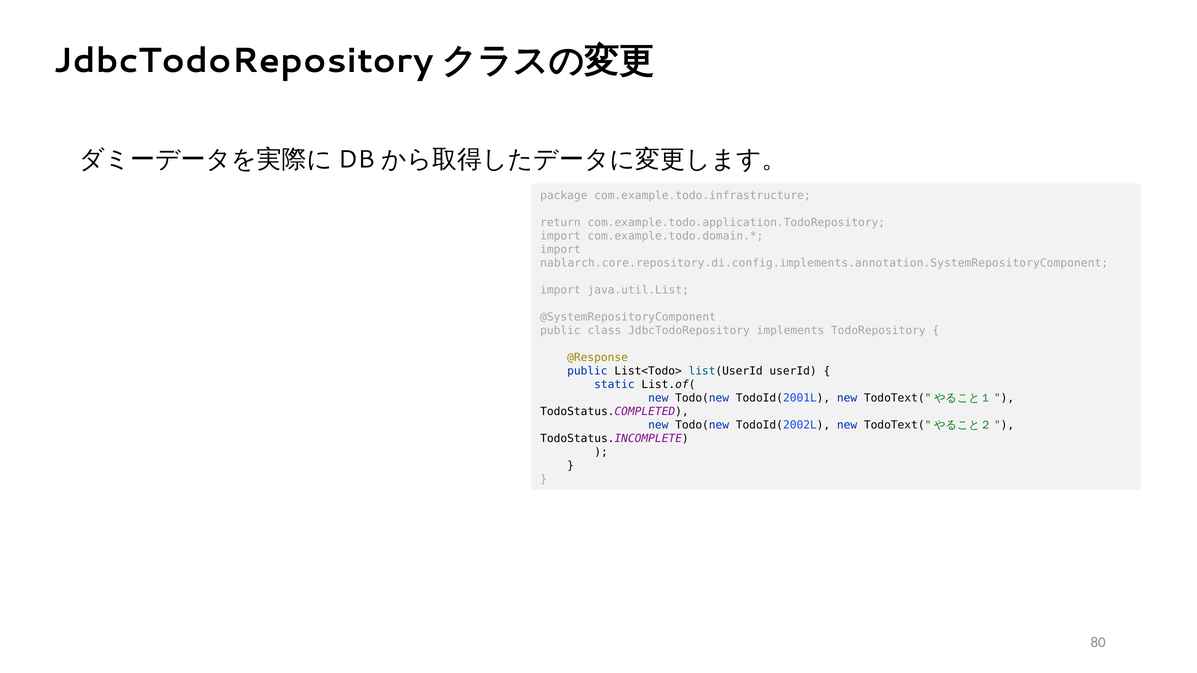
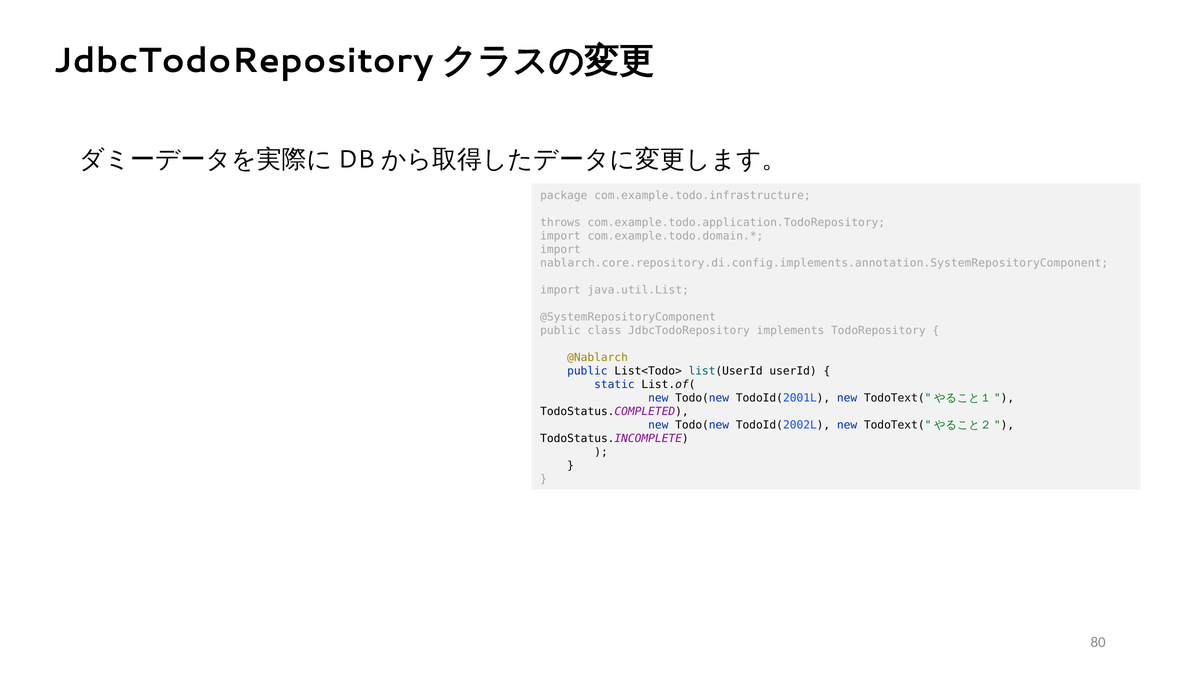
return: return -> throws
@Response: @Response -> @Nablarch
